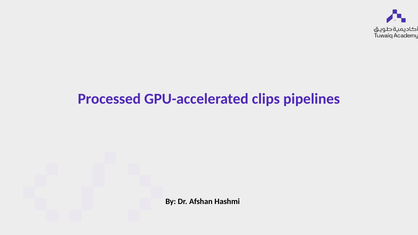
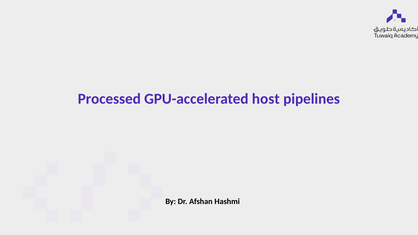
clips: clips -> host
